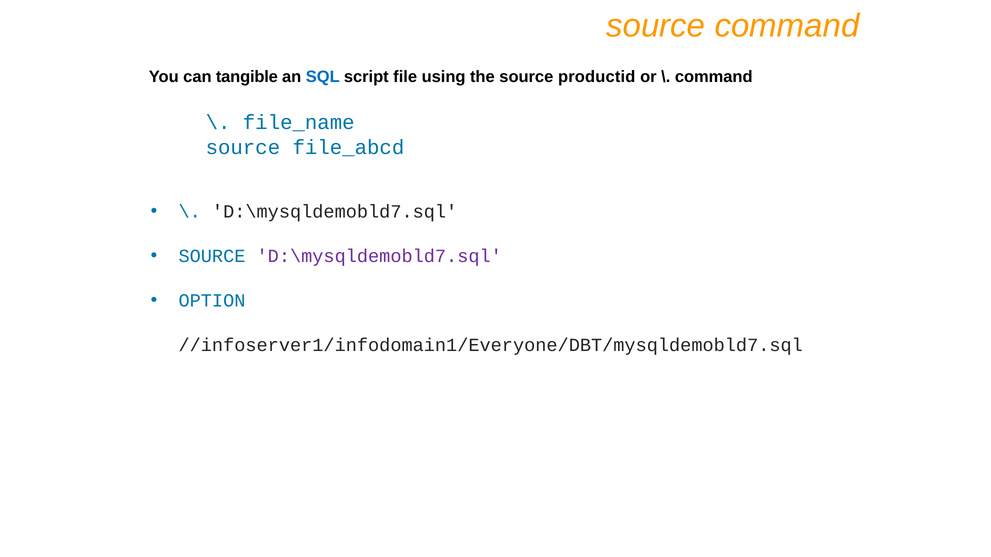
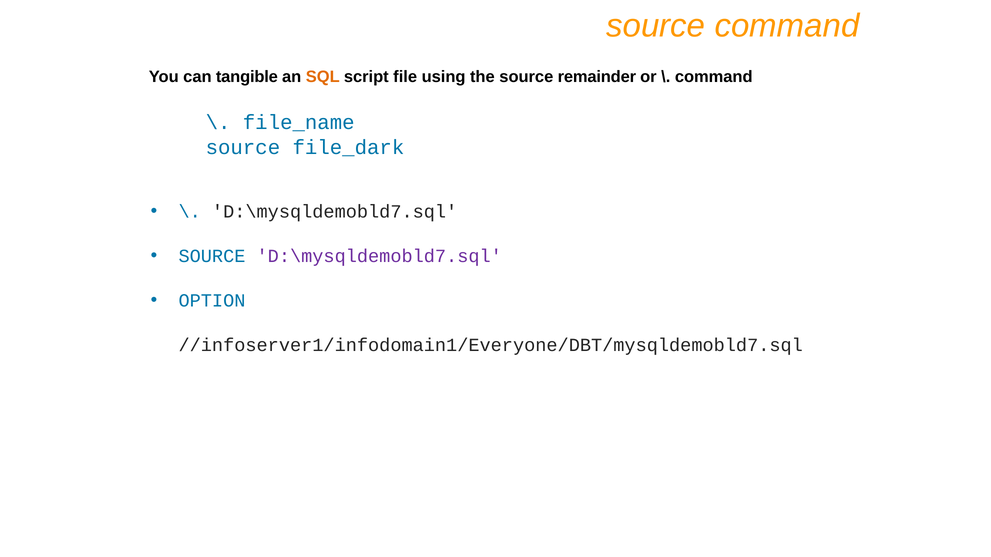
SQL colour: blue -> orange
productid: productid -> remainder
file_abcd: file_abcd -> file_dark
